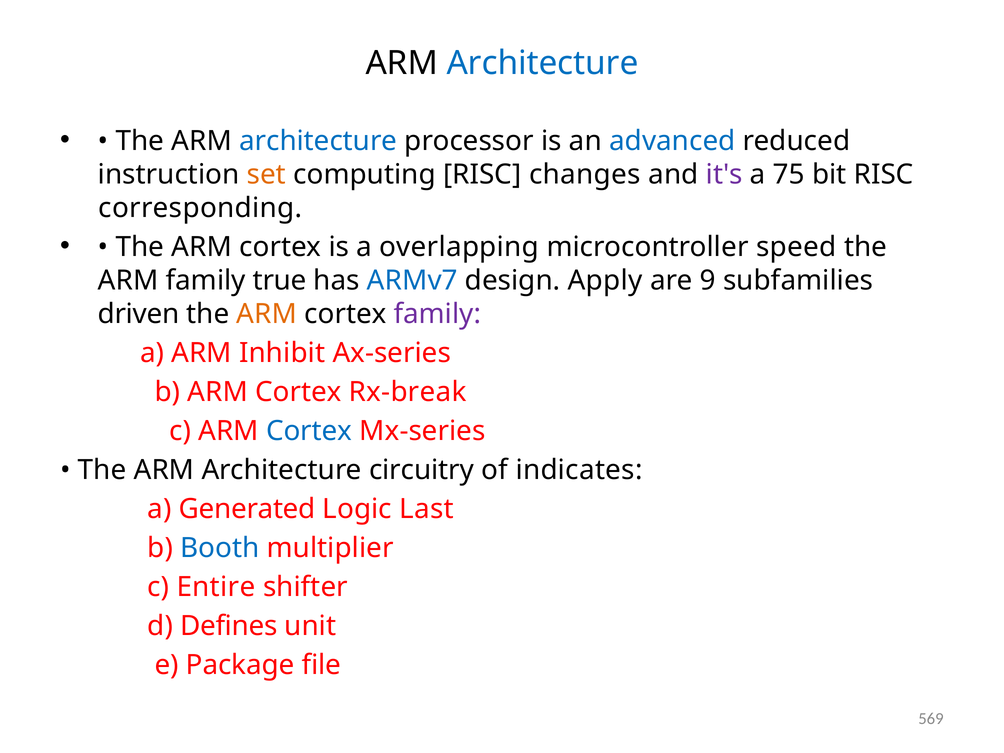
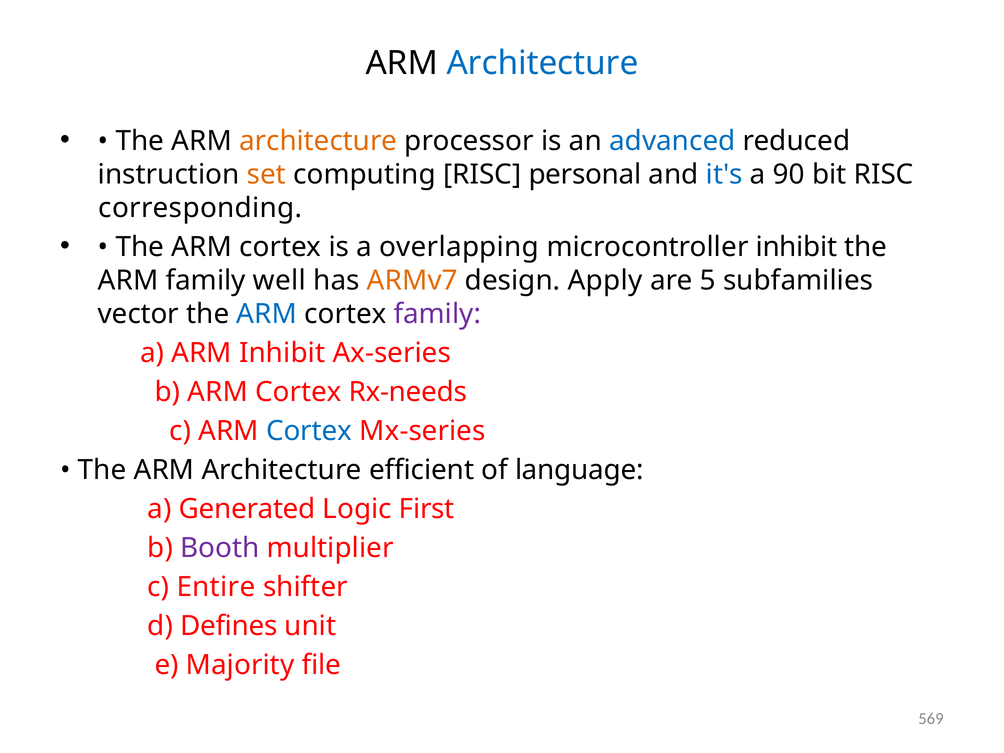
architecture at (318, 141) colour: blue -> orange
changes: changes -> personal
it's colour: purple -> blue
75: 75 -> 90
microcontroller speed: speed -> inhibit
true: true -> well
ARMv7 colour: blue -> orange
9: 9 -> 5
driven: driven -> vector
ARM at (267, 314) colour: orange -> blue
Rx-break: Rx-break -> Rx-needs
circuitry: circuitry -> efficient
indicates: indicates -> language
Last: Last -> First
Booth colour: blue -> purple
Package: Package -> Majority
